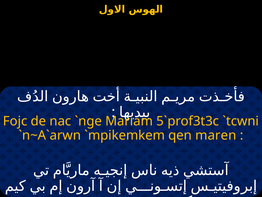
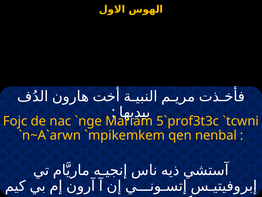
maren: maren -> nenbal
